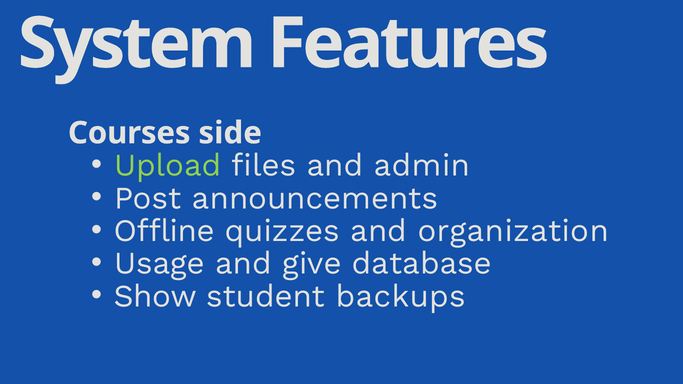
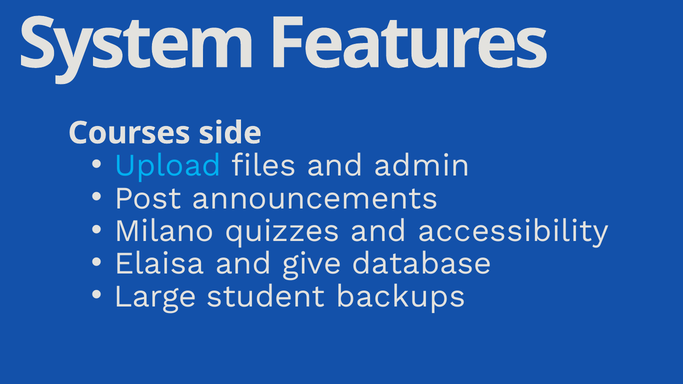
Upload colour: light green -> light blue
Offline: Offline -> Milano
organization: organization -> accessibility
Usage: Usage -> Elaisa
Show: Show -> Large
